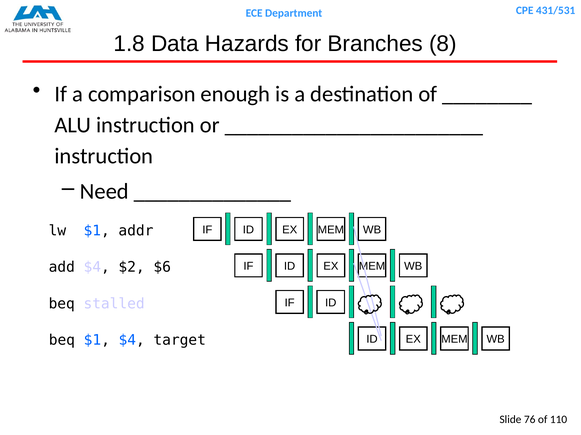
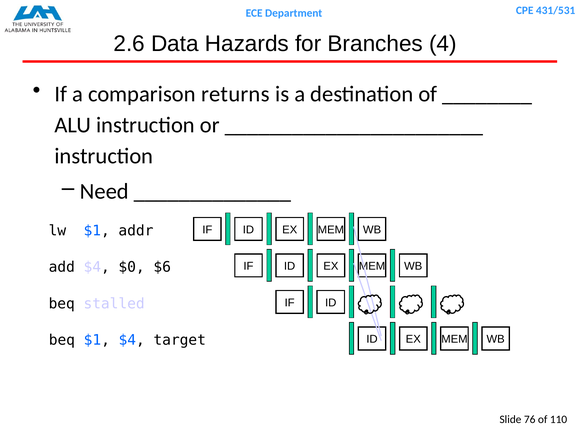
1.8: 1.8 -> 2.6
8: 8 -> 4
enough: enough -> returns
$2: $2 -> $0
